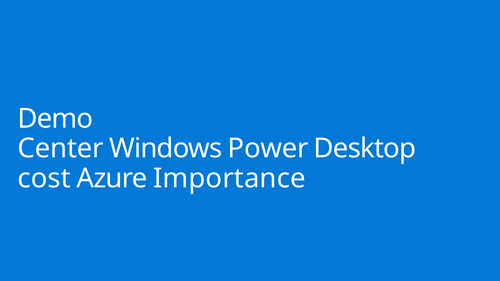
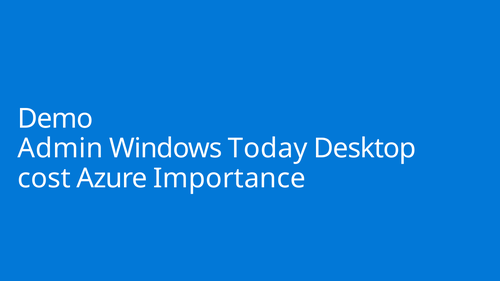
Center: Center -> Admin
Power: Power -> Today
